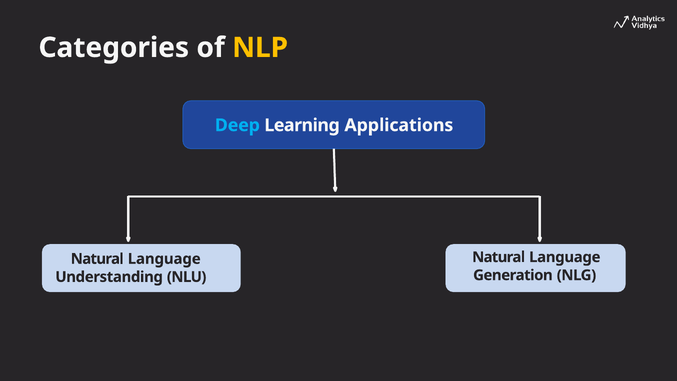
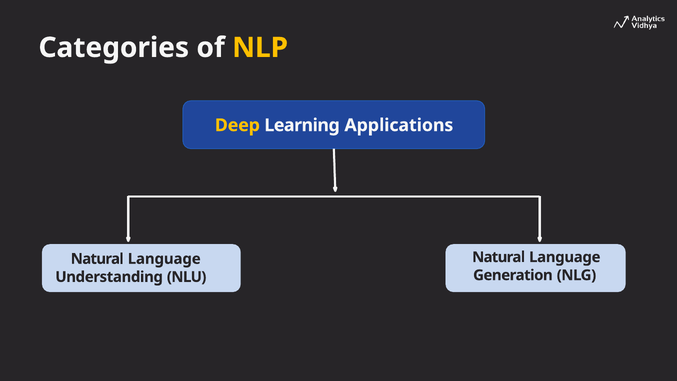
Deep colour: light blue -> yellow
